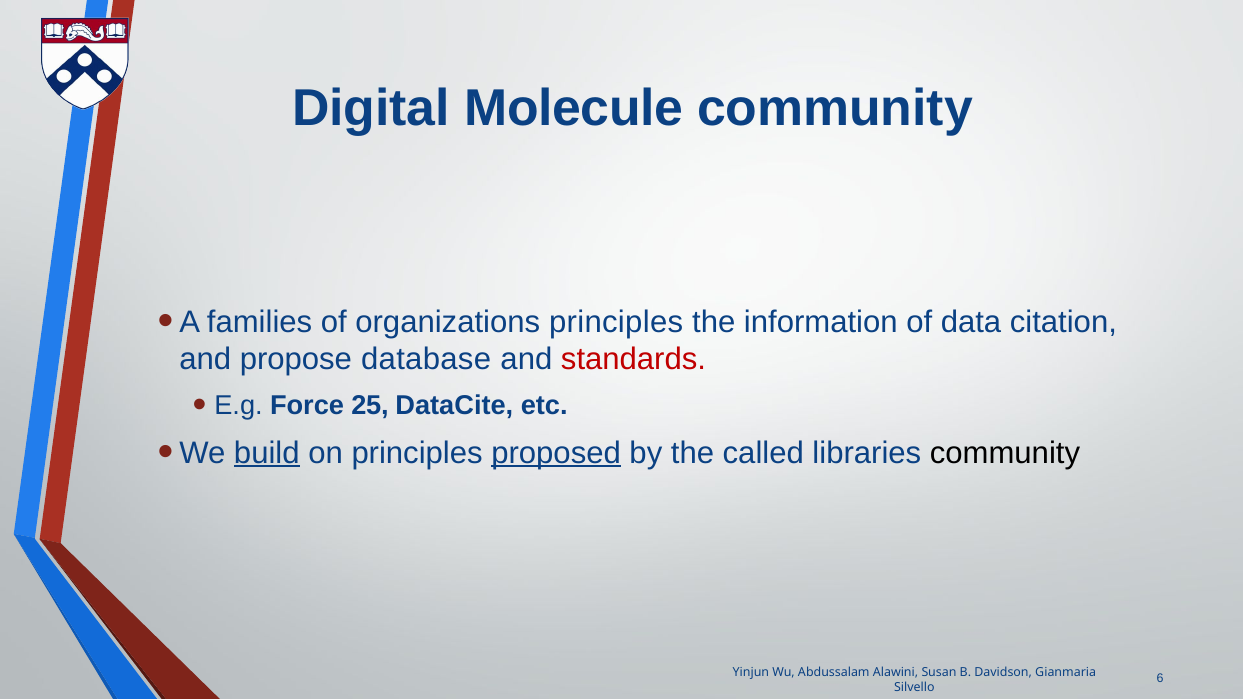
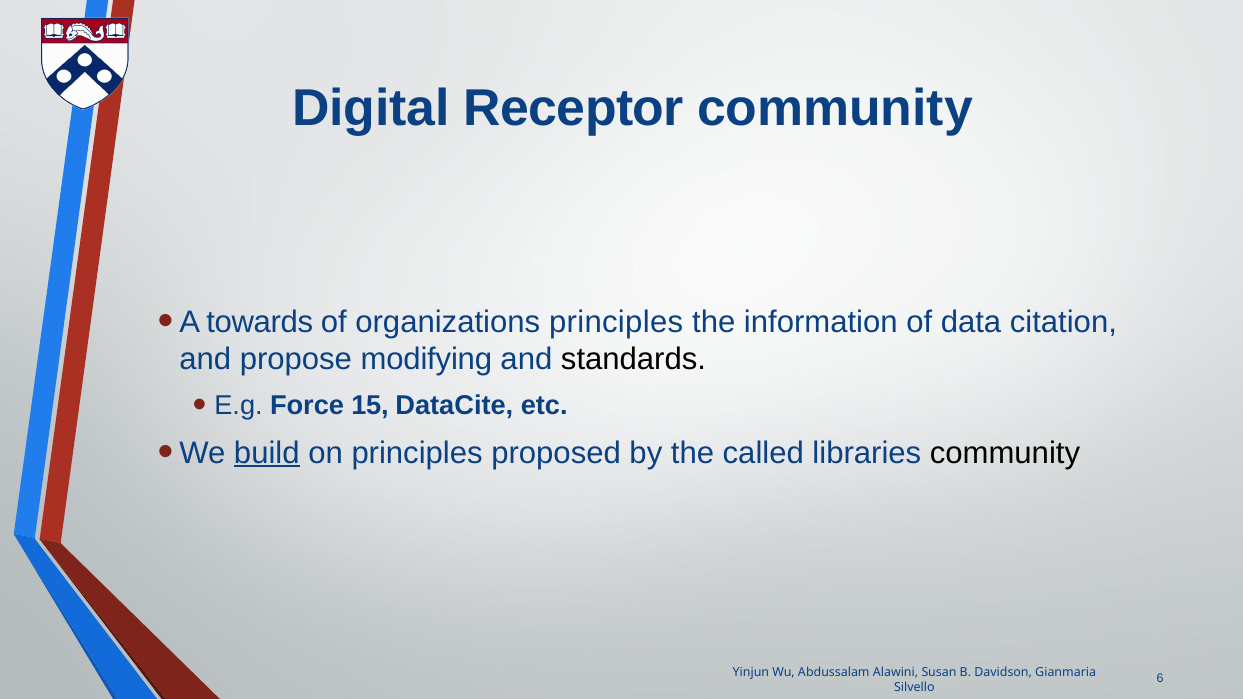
Molecule: Molecule -> Receptor
families: families -> towards
database: database -> modifying
standards colour: red -> black
25: 25 -> 15
proposed underline: present -> none
